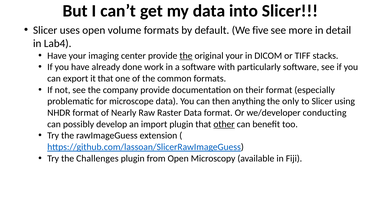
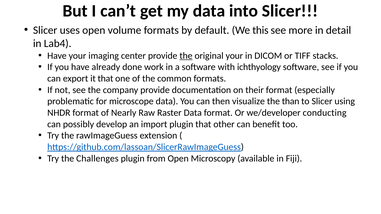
five: five -> this
particularly: particularly -> ichthyology
anything: anything -> visualize
only: only -> than
other underline: present -> none
